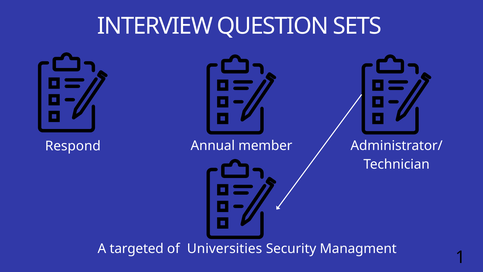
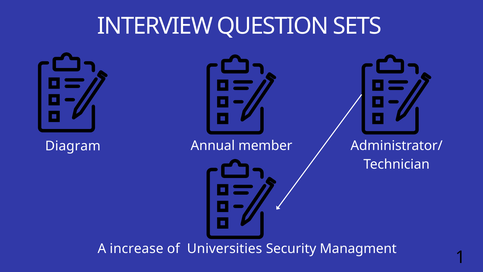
Respond: Respond -> Diagram
targeted: targeted -> increase
